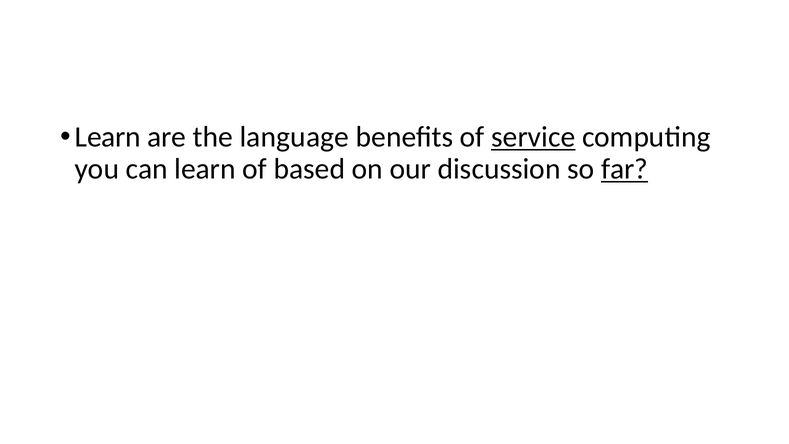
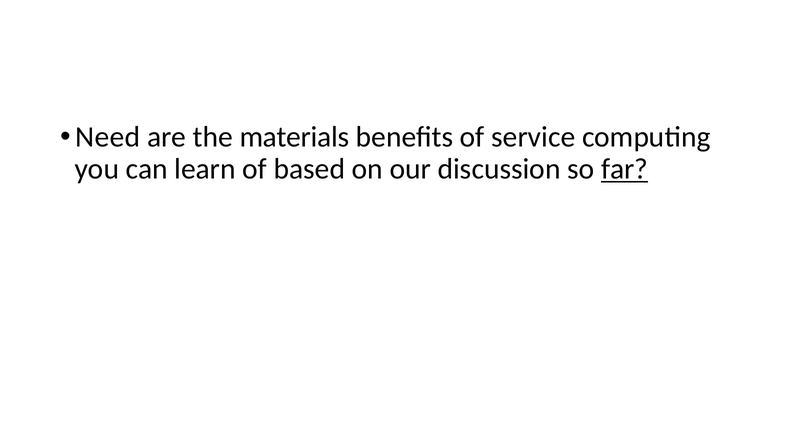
Learn at (108, 137): Learn -> Need
language: language -> materials
service underline: present -> none
